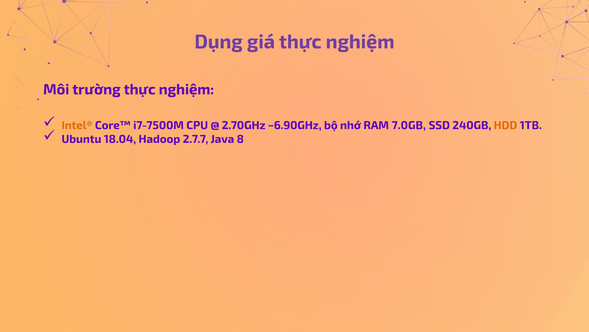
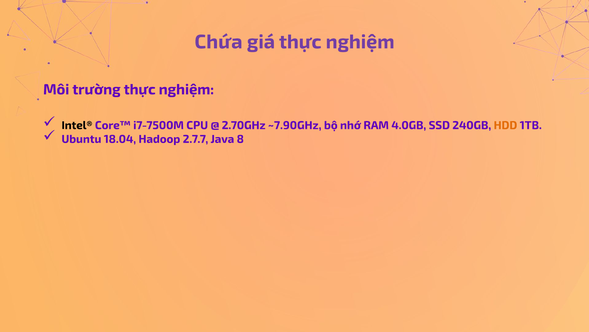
Dụng: Dụng -> Chứa
Intel® colour: orange -> black
~6.90GHz: ~6.90GHz -> ~7.90GHz
7.0GB: 7.0GB -> 4.0GB
